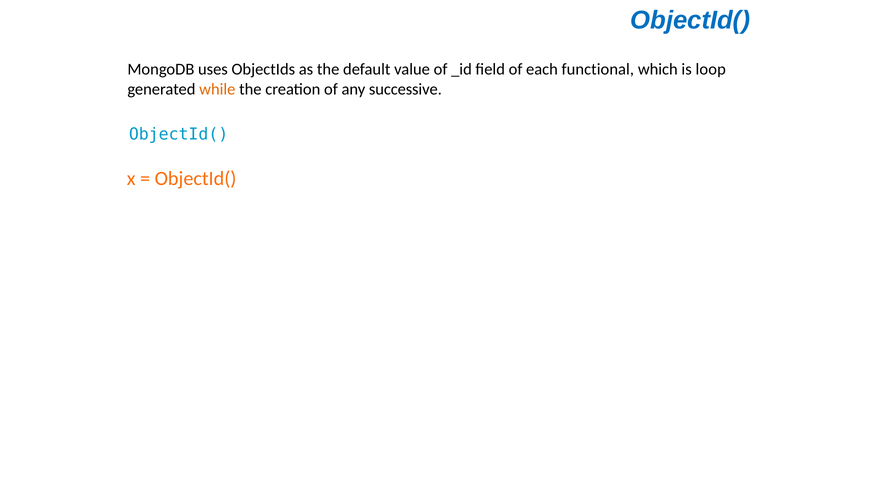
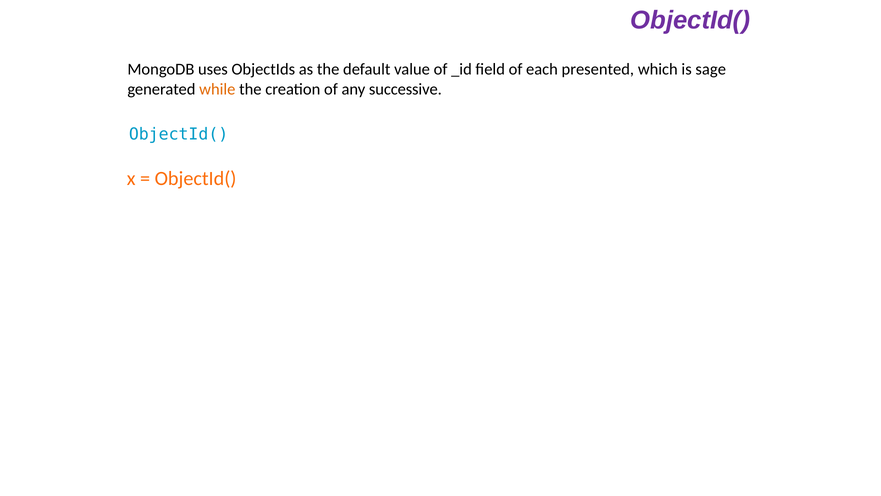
ObjectId( at (690, 20) colour: blue -> purple
functional: functional -> presented
loop: loop -> sage
